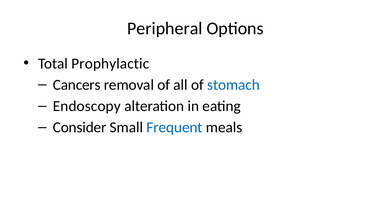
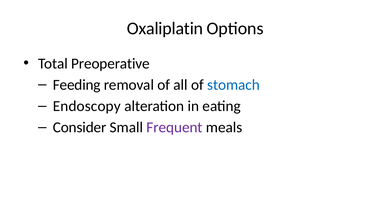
Peripheral: Peripheral -> Oxaliplatin
Prophylactic: Prophylactic -> Preoperative
Cancers: Cancers -> Feeding
Frequent colour: blue -> purple
